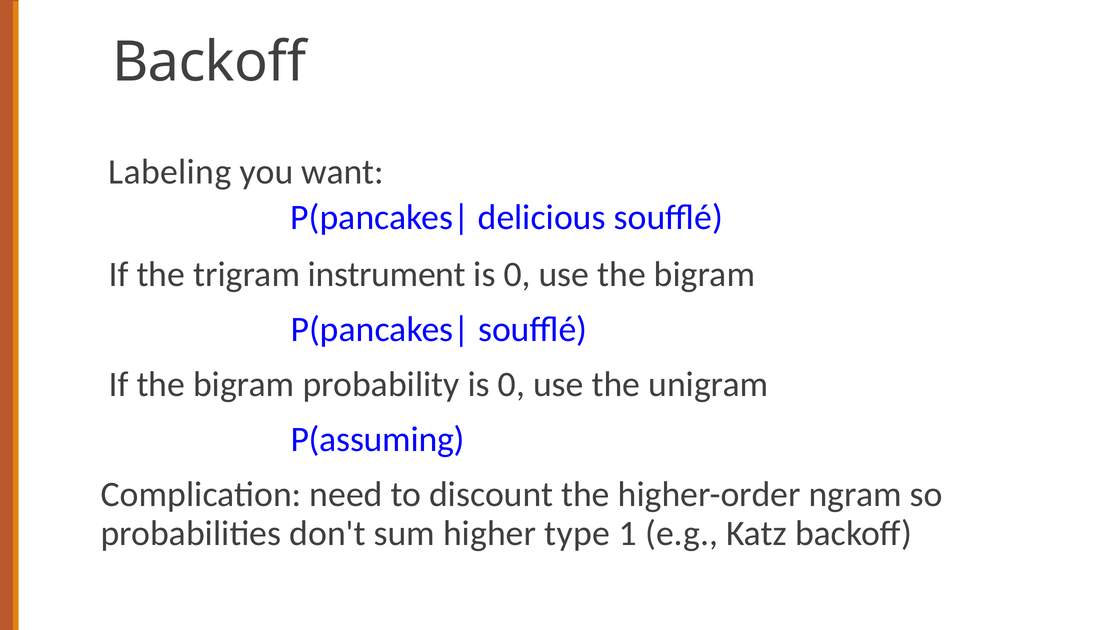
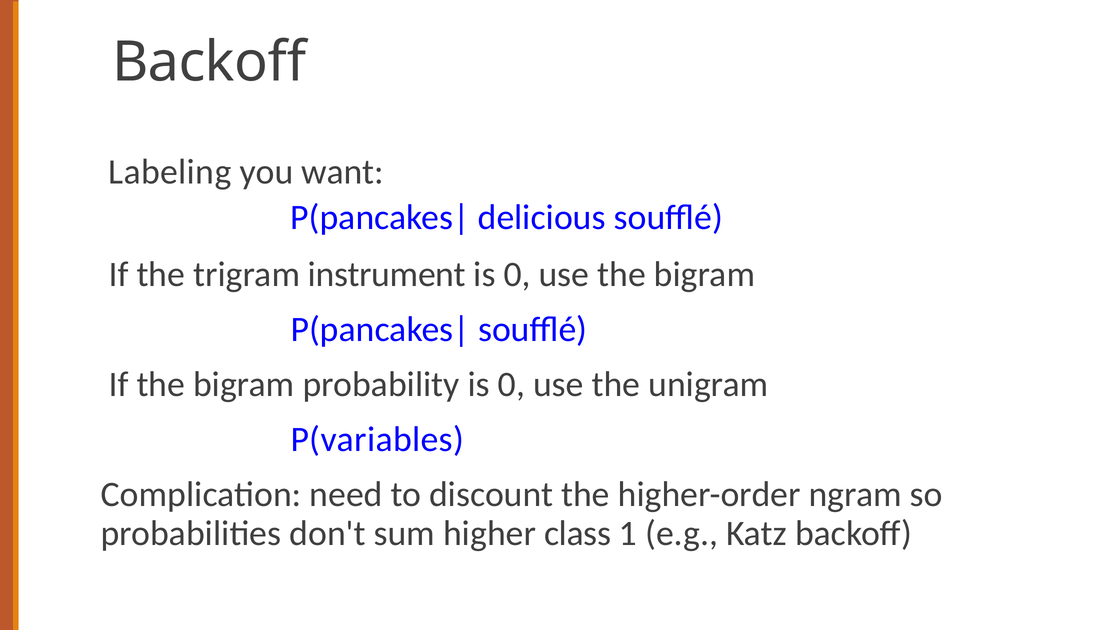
P(assuming: P(assuming -> P(variables
type: type -> class
